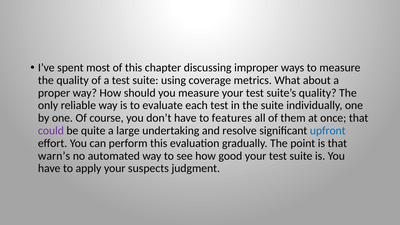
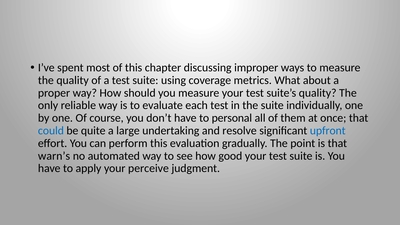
features: features -> personal
could colour: purple -> blue
suspects: suspects -> perceive
